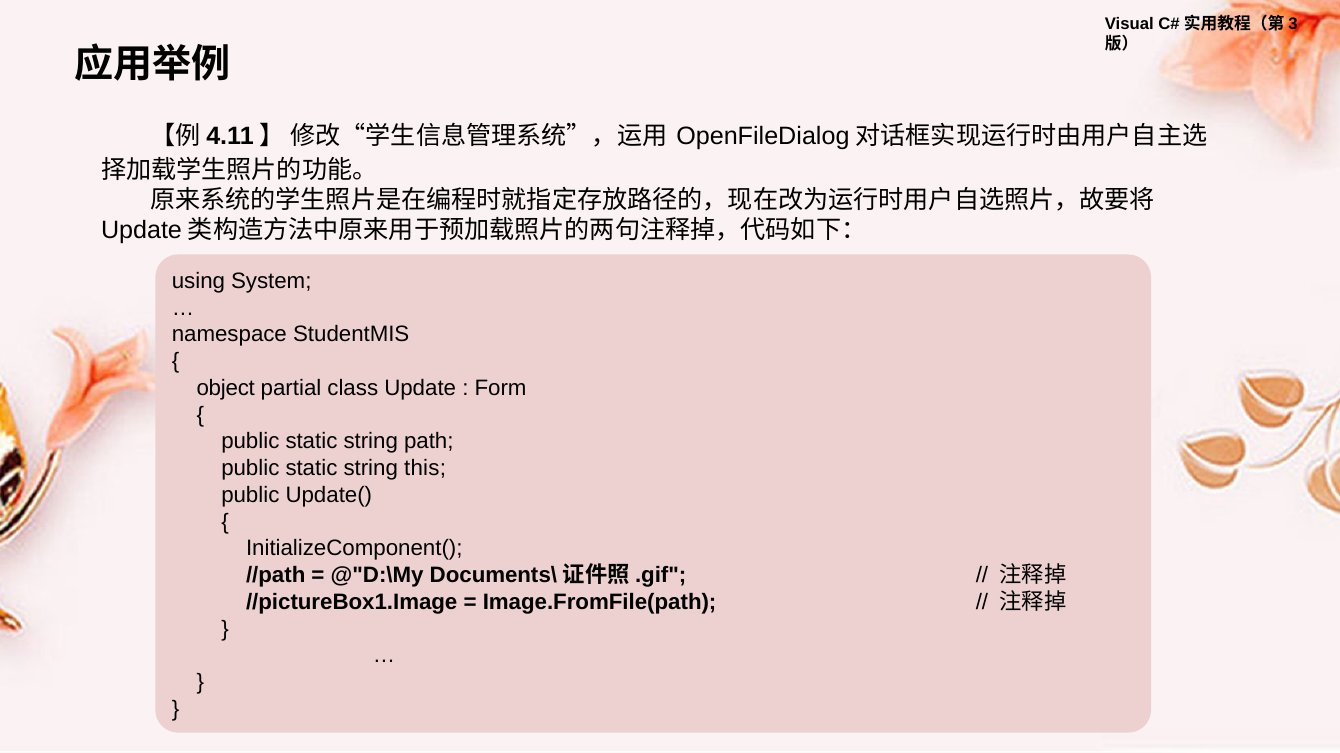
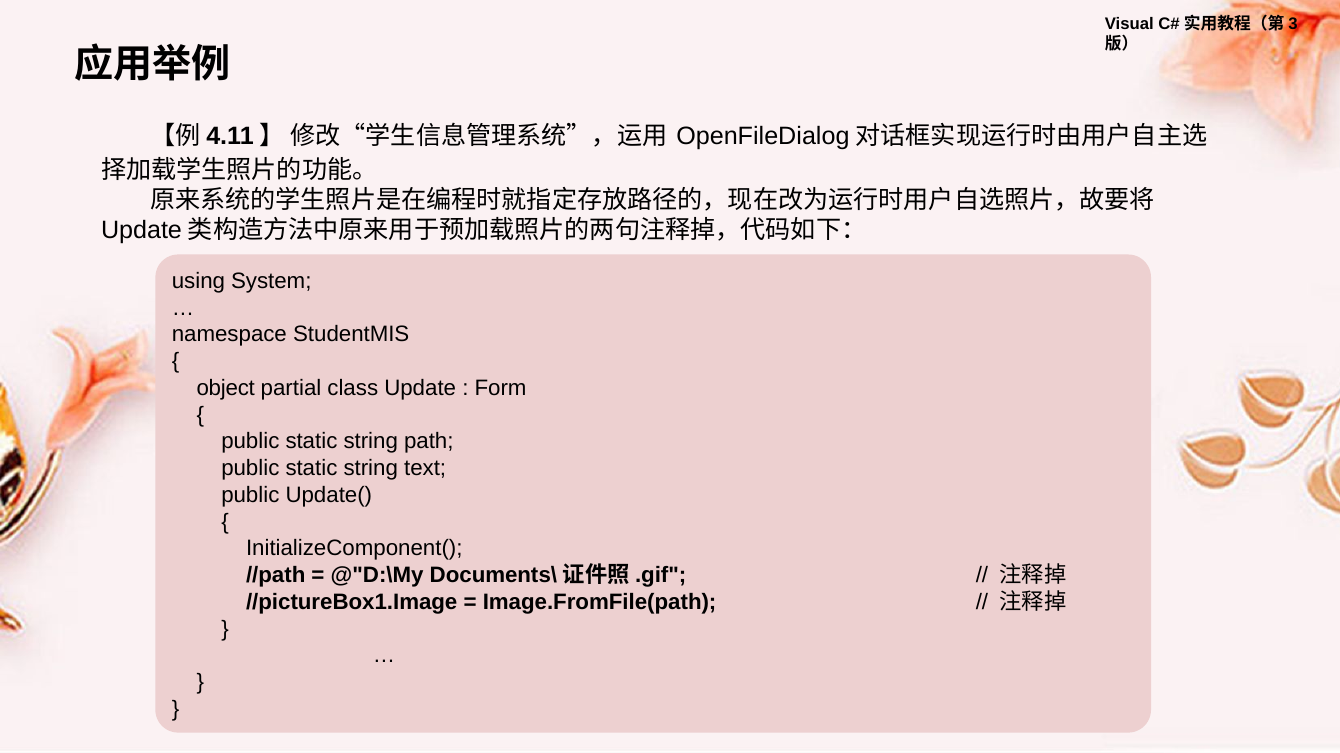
this: this -> text
